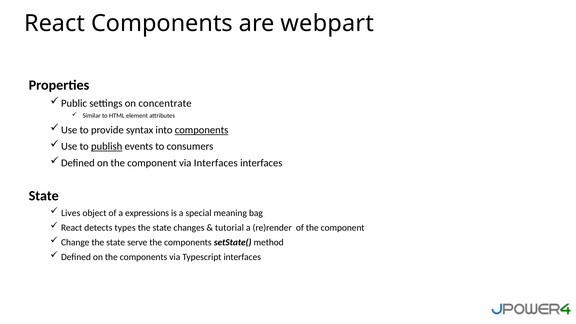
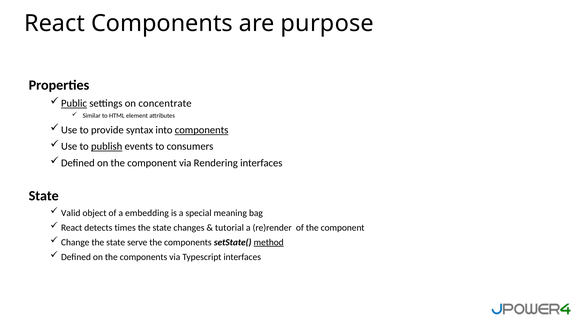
webpart: webpart -> purpose
Public underline: none -> present
via Interfaces: Interfaces -> Rendering
Lives: Lives -> Valid
expressions: expressions -> embedding
types: types -> times
method underline: none -> present
